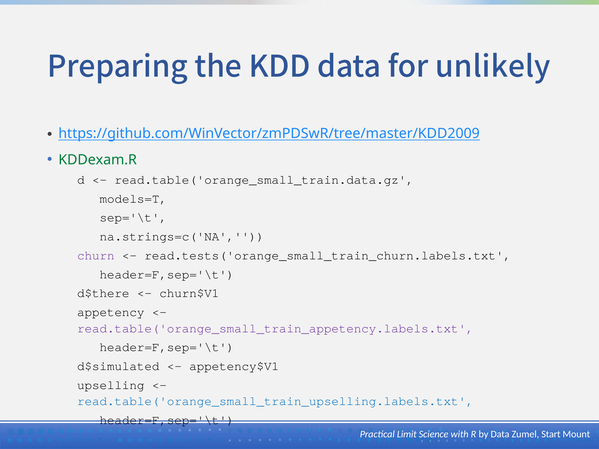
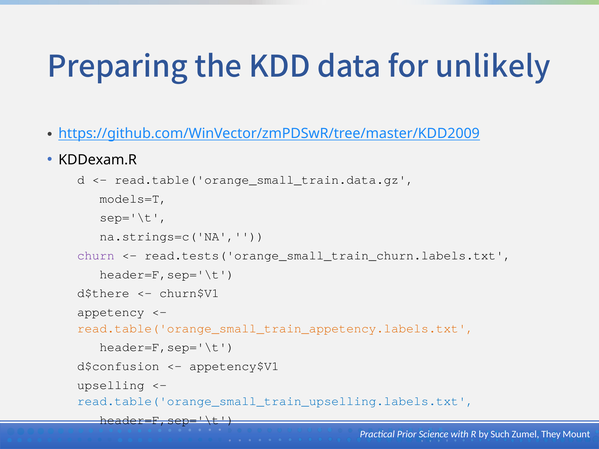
KDDexam.R colour: green -> black
read.table('orange_small_train_appetency.labels.txt colour: purple -> orange
d$simulated: d$simulated -> d$confusion
Limit: Limit -> Prior
by Data: Data -> Such
Start: Start -> They
